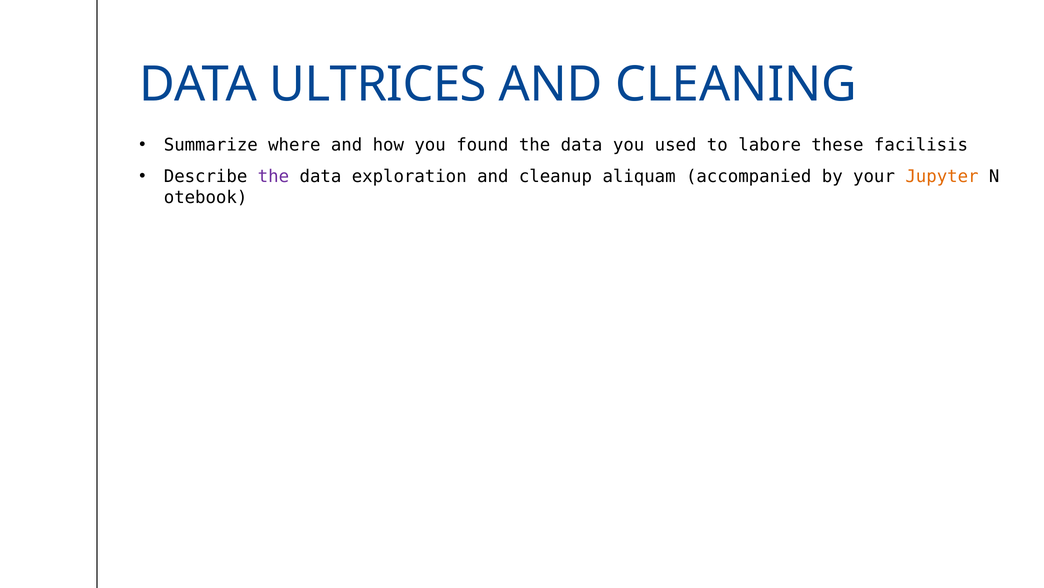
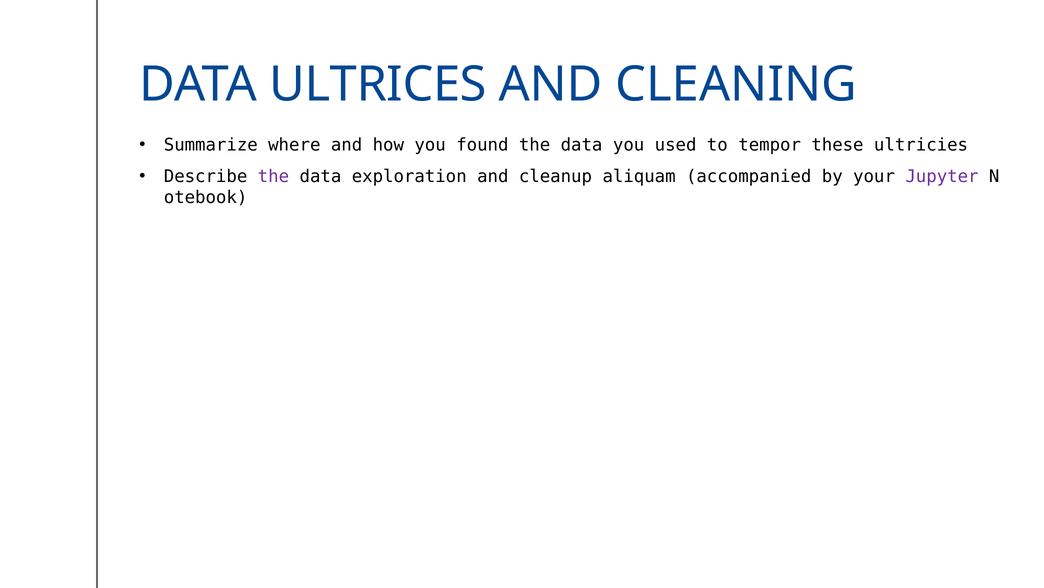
labore: labore -> tempor
facilisis: facilisis -> ultricies
Jupyter colour: orange -> purple
